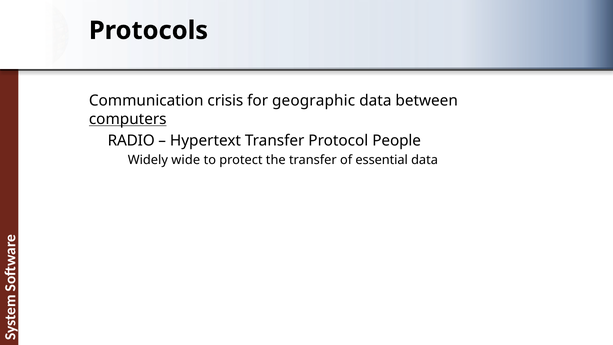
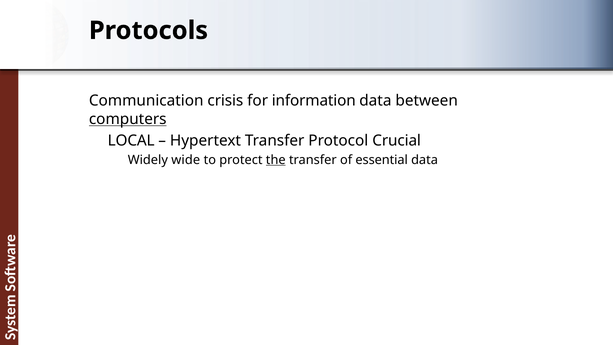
geographic: geographic -> information
RADIO: RADIO -> LOCAL
People: People -> Crucial
the underline: none -> present
